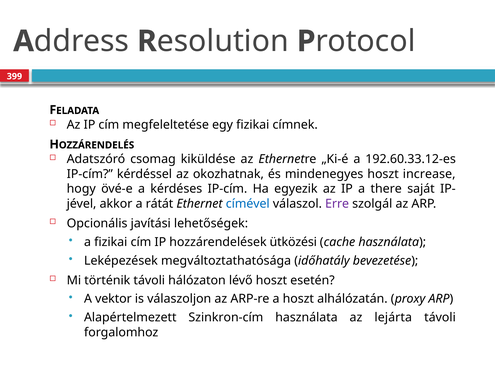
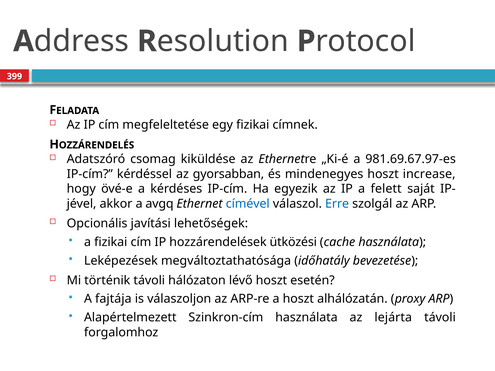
192.60.33.12-es: 192.60.33.12-es -> 981.69.67.97-es
okozhatnak: okozhatnak -> gyorsabban
there: there -> felett
rátát: rátát -> avgq
Erre colour: purple -> blue
vektor: vektor -> fajtája
